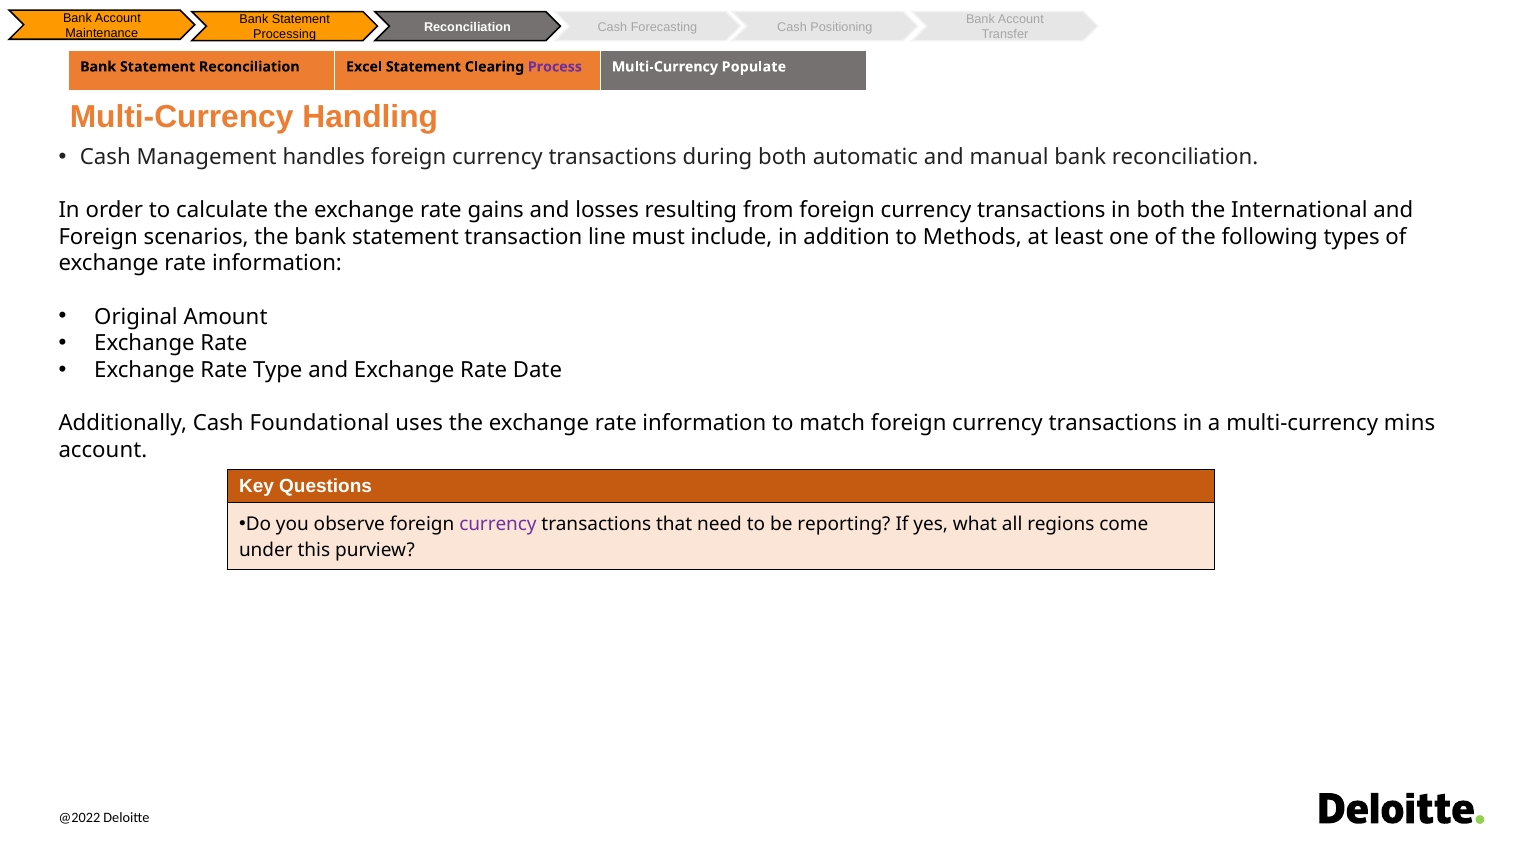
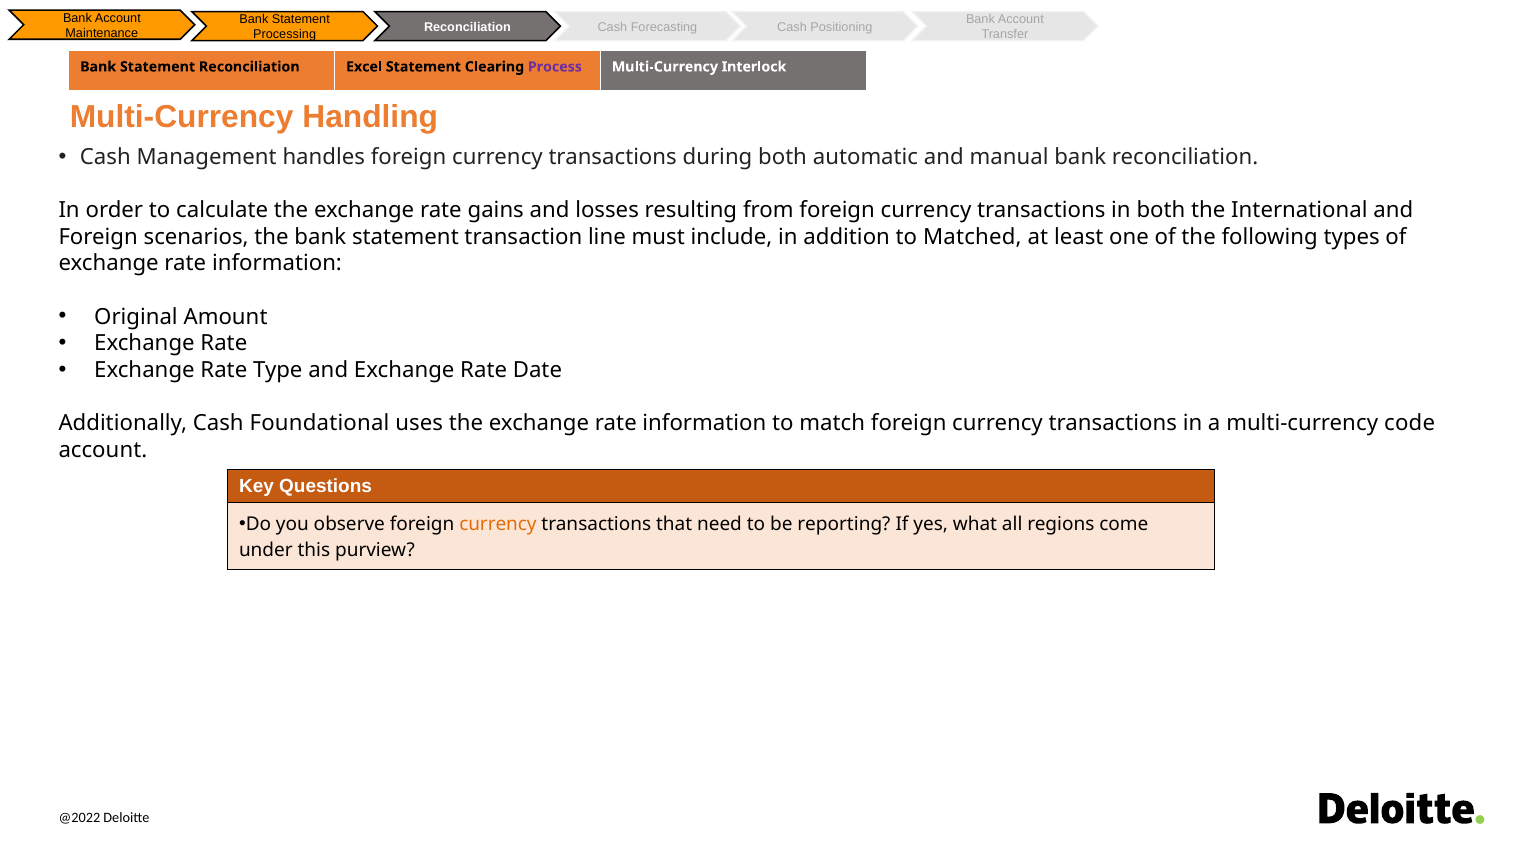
Populate: Populate -> Interlock
Methods: Methods -> Matched
mins: mins -> code
currency at (498, 524) colour: purple -> orange
